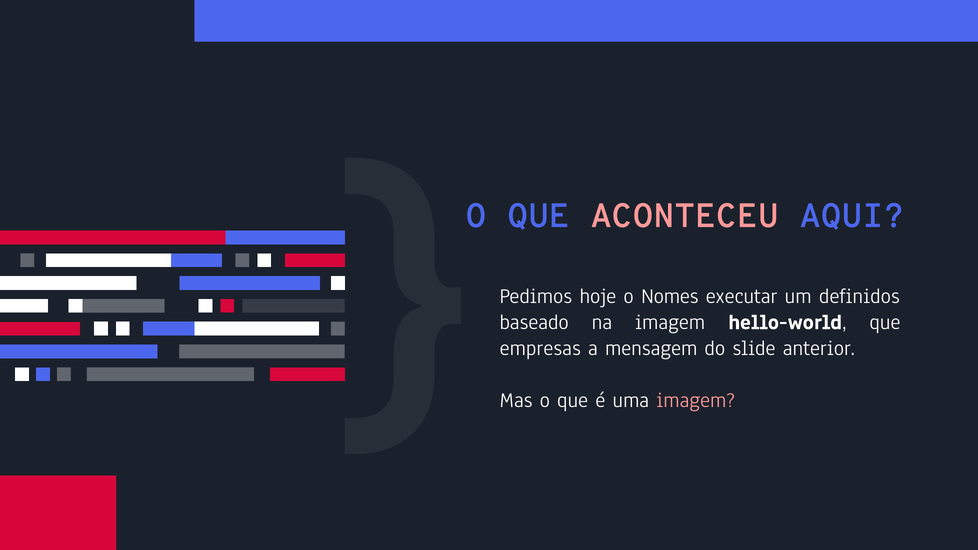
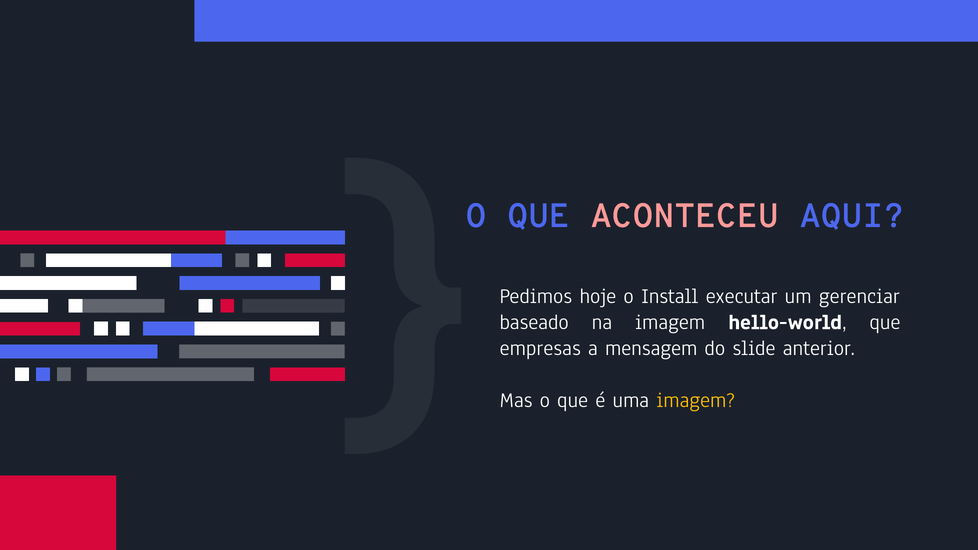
Nomes: Nomes -> Install
definidos: definidos -> gerenciar
imagem at (696, 400) colour: pink -> yellow
